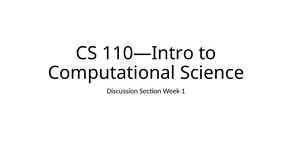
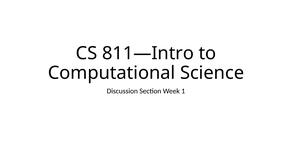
110—Intro: 110—Intro -> 811—Intro
